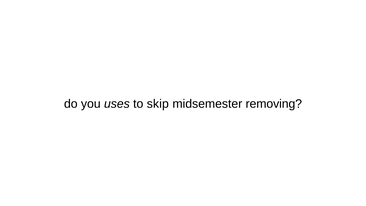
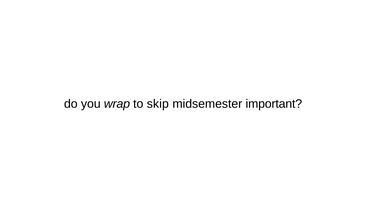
uses: uses -> wrap
removing: removing -> important
